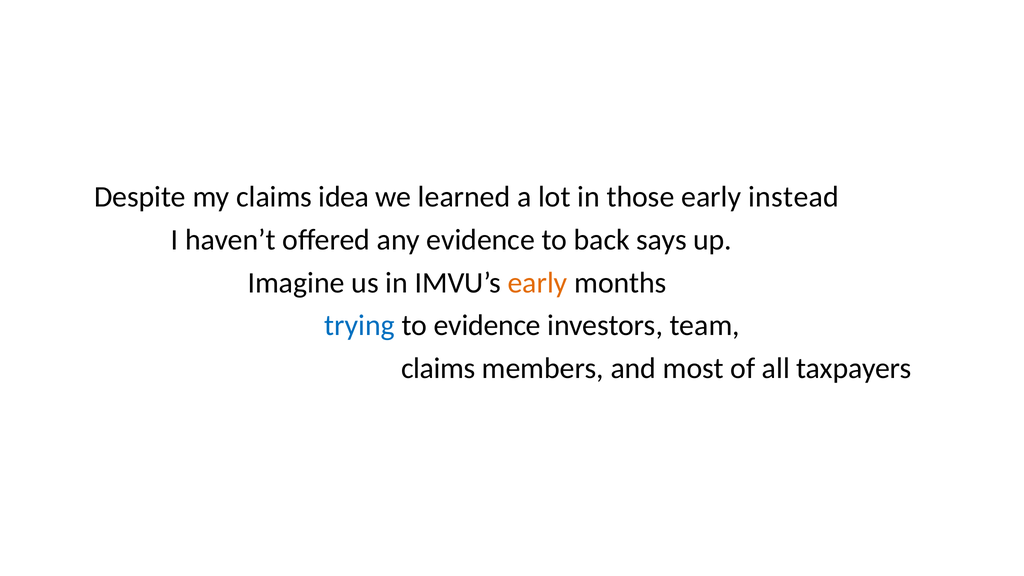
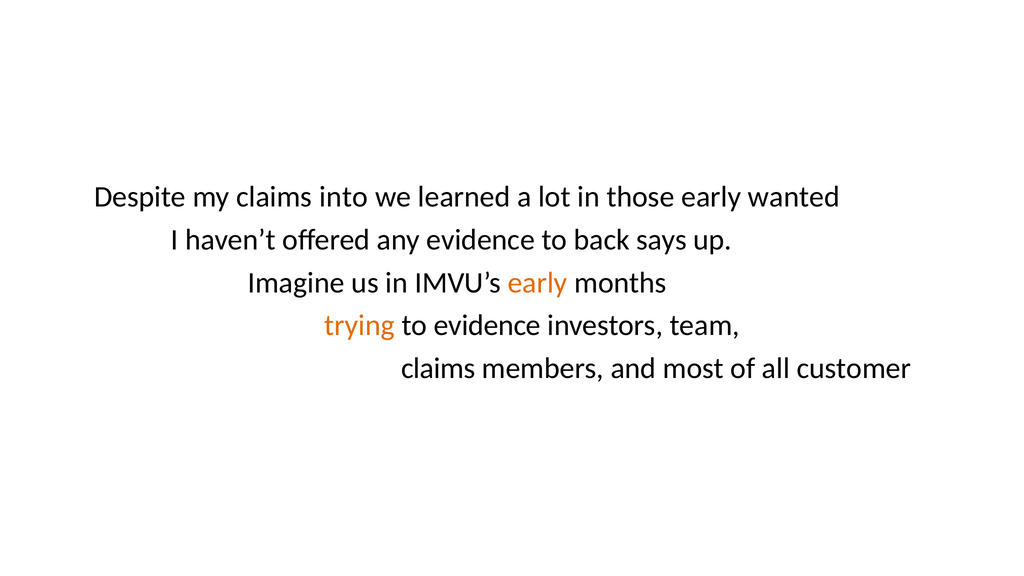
idea: idea -> into
instead: instead -> wanted
trying colour: blue -> orange
taxpayers: taxpayers -> customer
